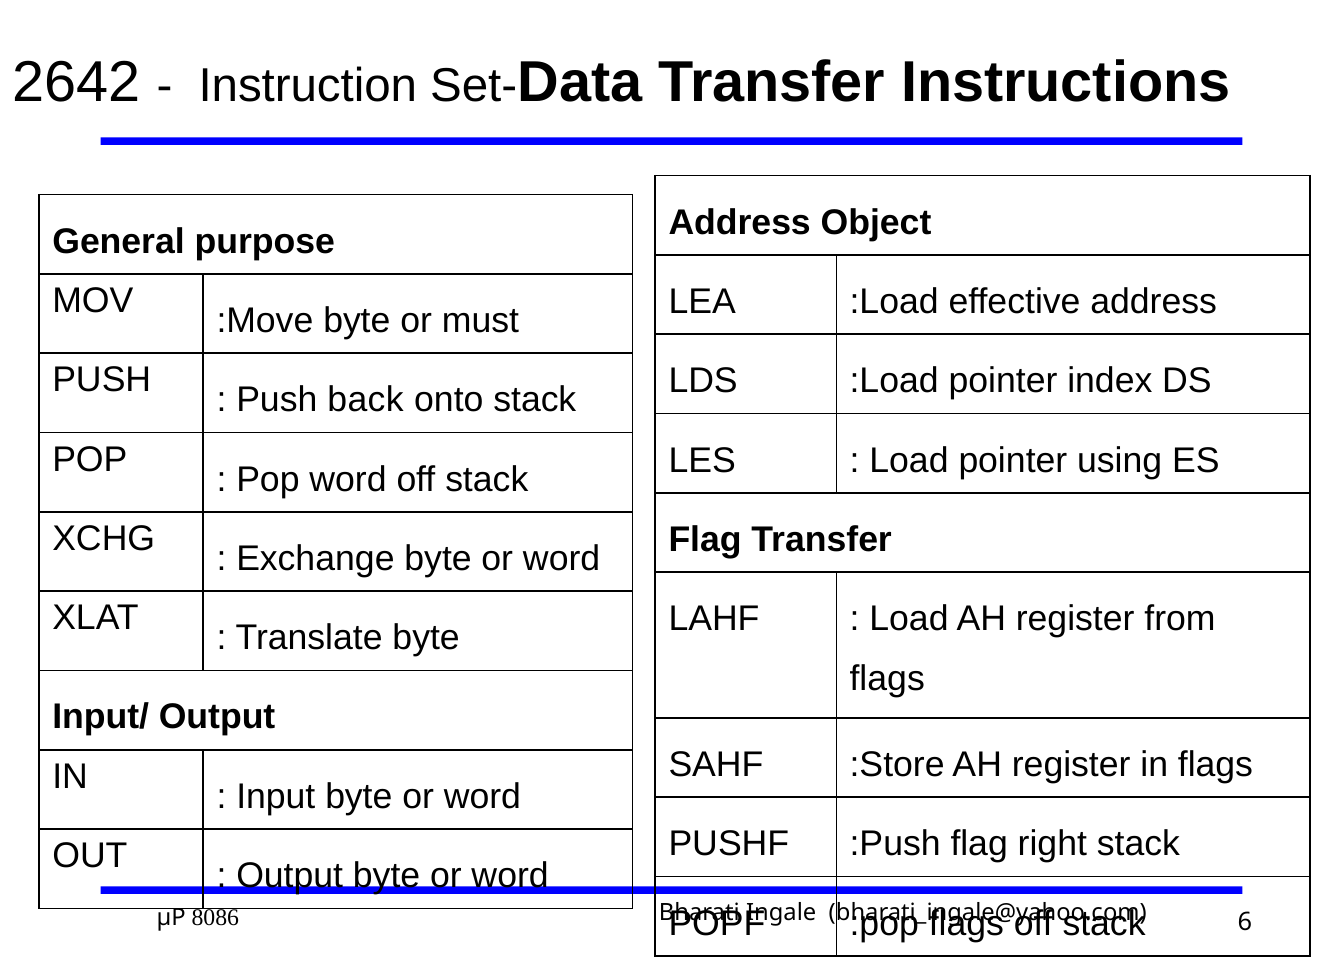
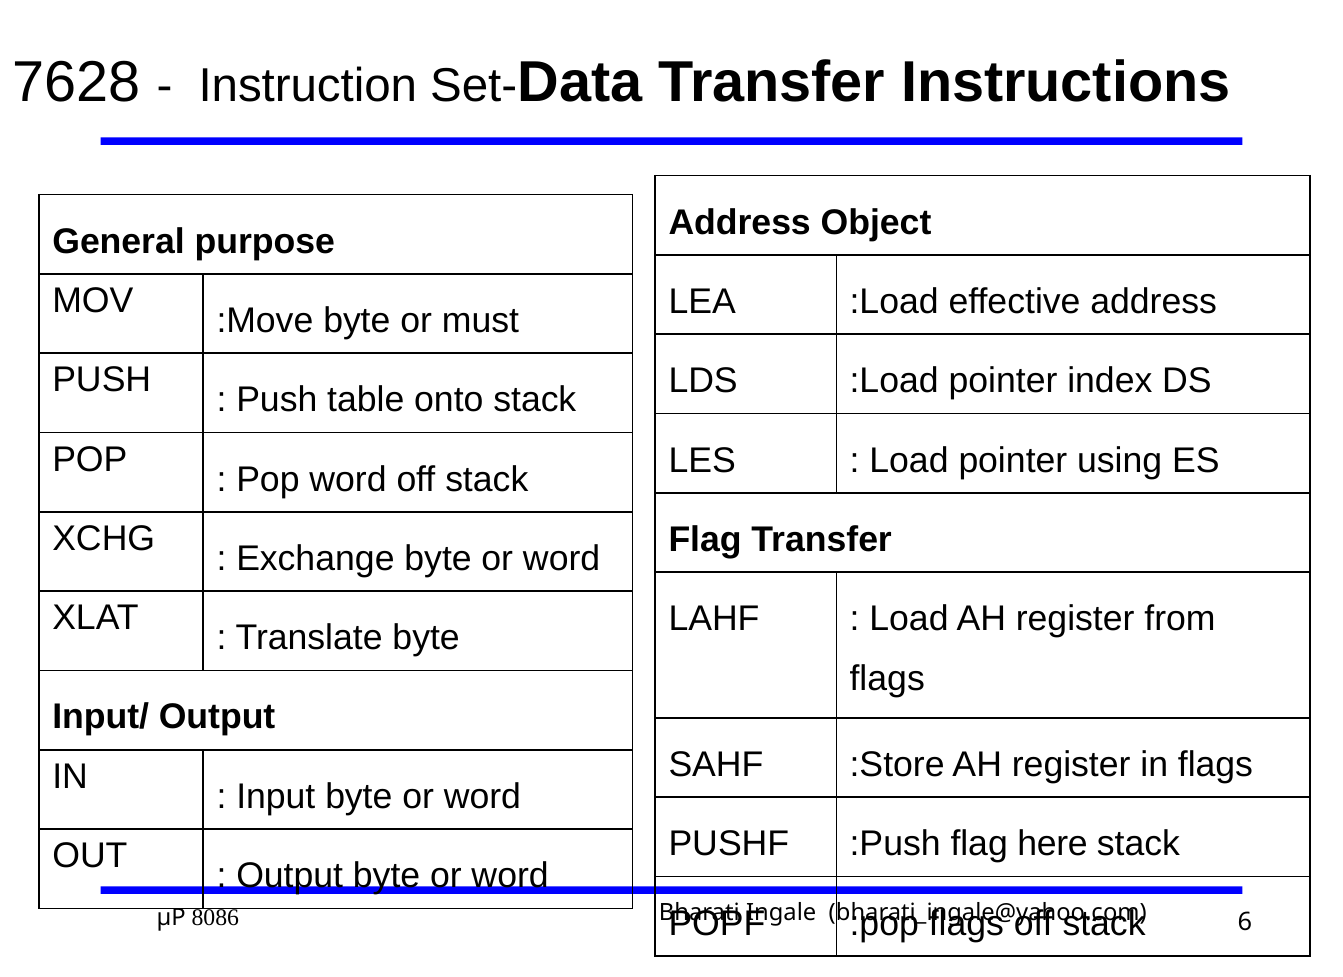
2642: 2642 -> 7628
back: back -> table
right: right -> here
